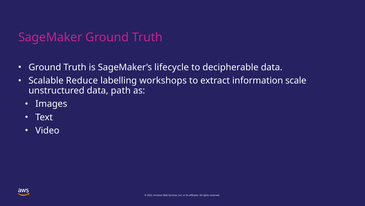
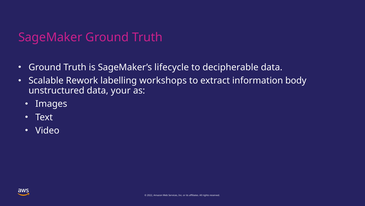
Reduce: Reduce -> Rework
scale: scale -> body
path: path -> your
